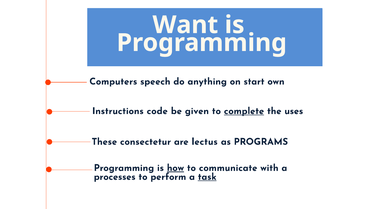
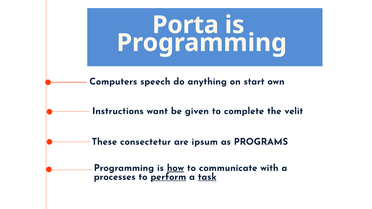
Want: Want -> Porta
code: code -> want
complete underline: present -> none
uses: uses -> velit
lectus: lectus -> ipsum
perform underline: none -> present
